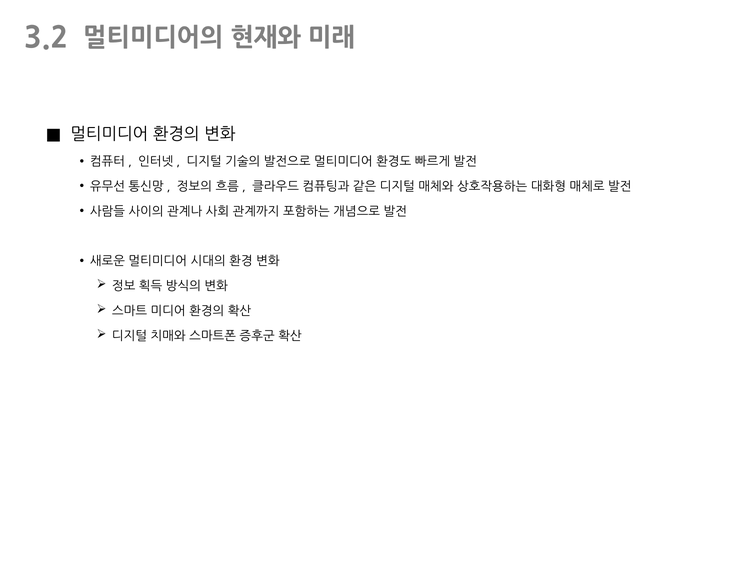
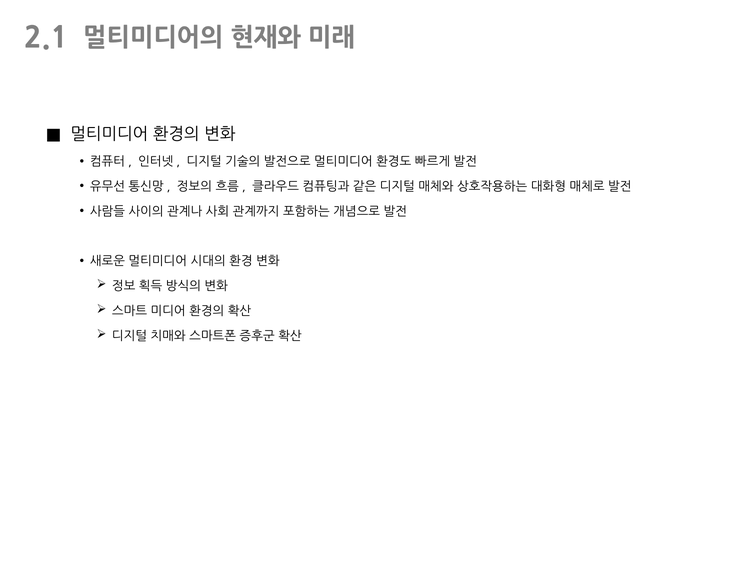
3.2: 3.2 -> 2.1
